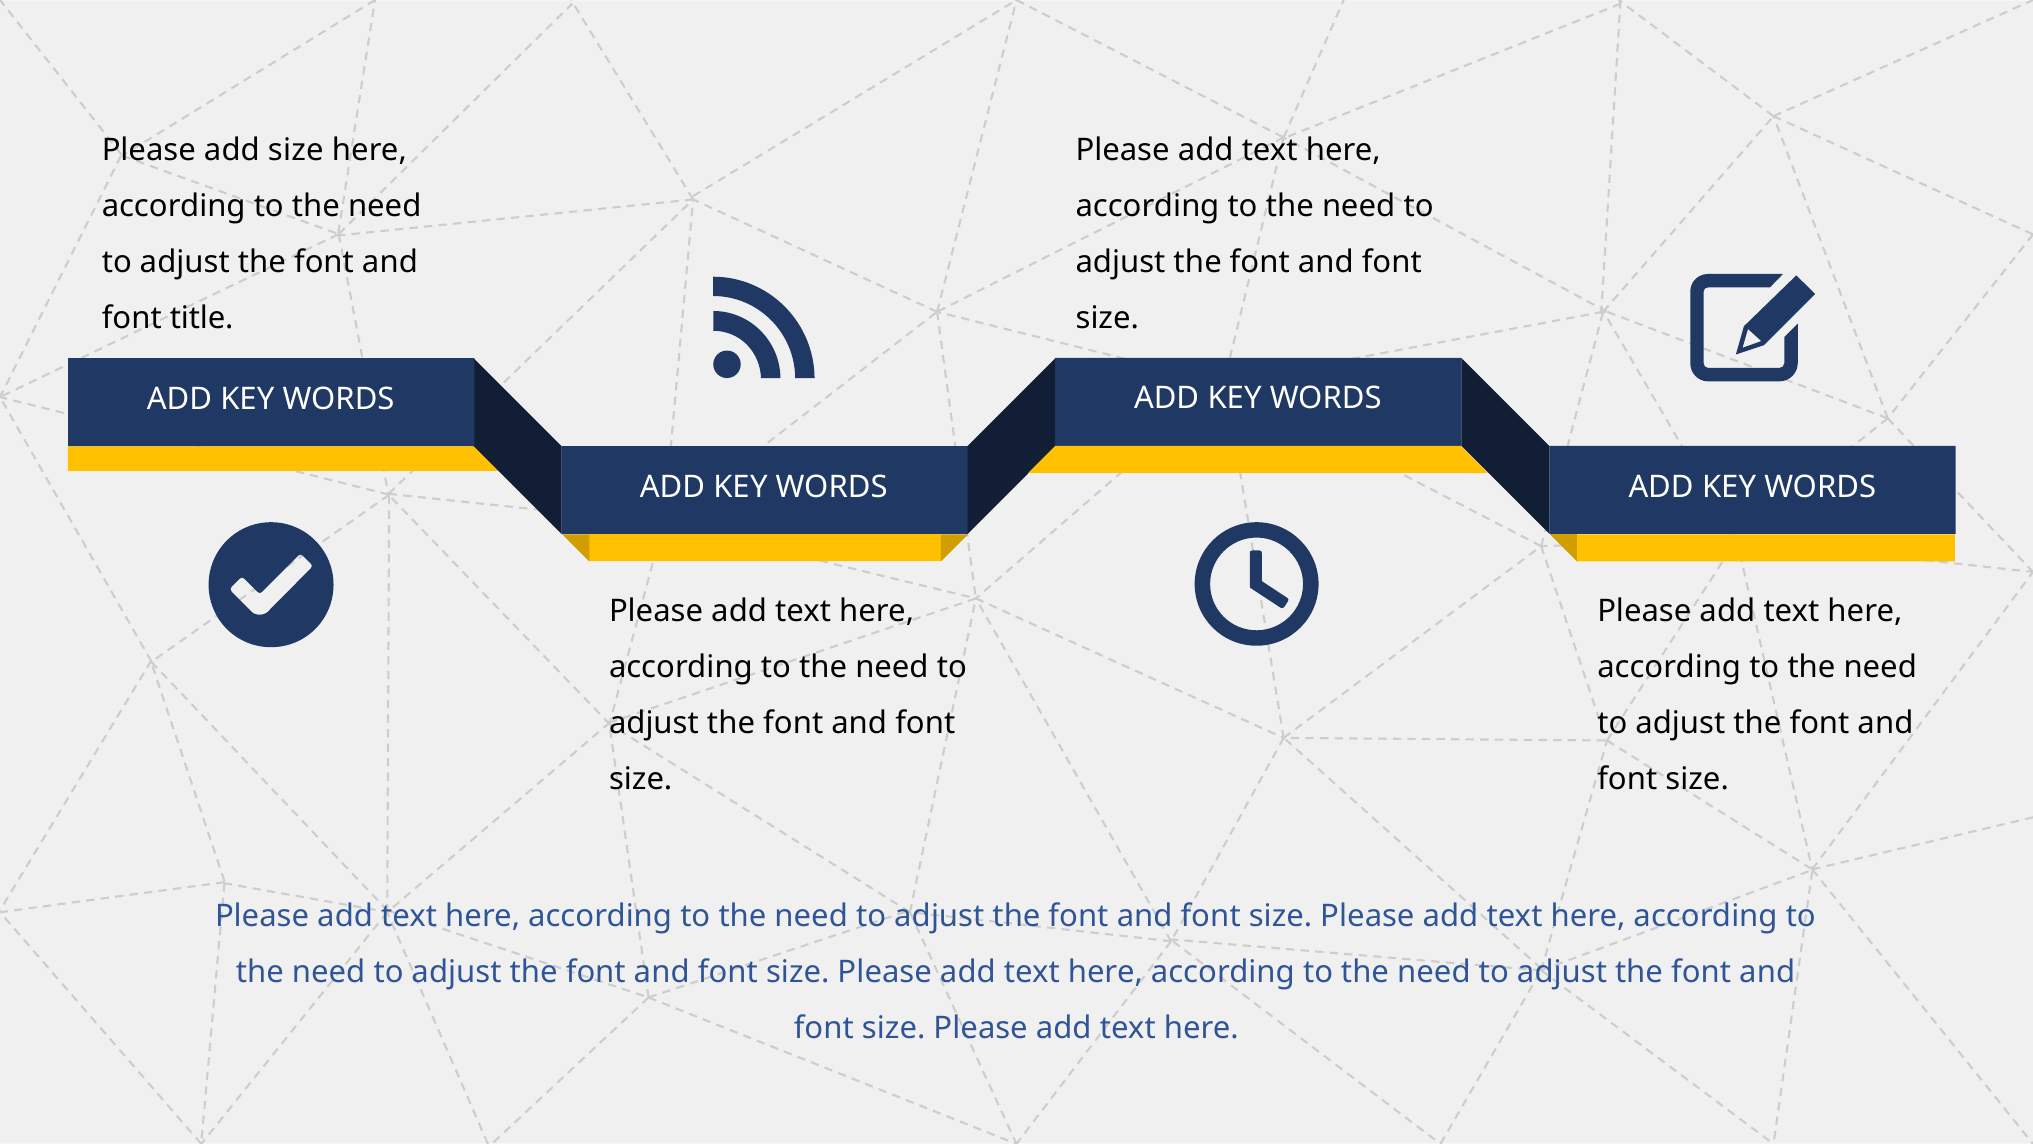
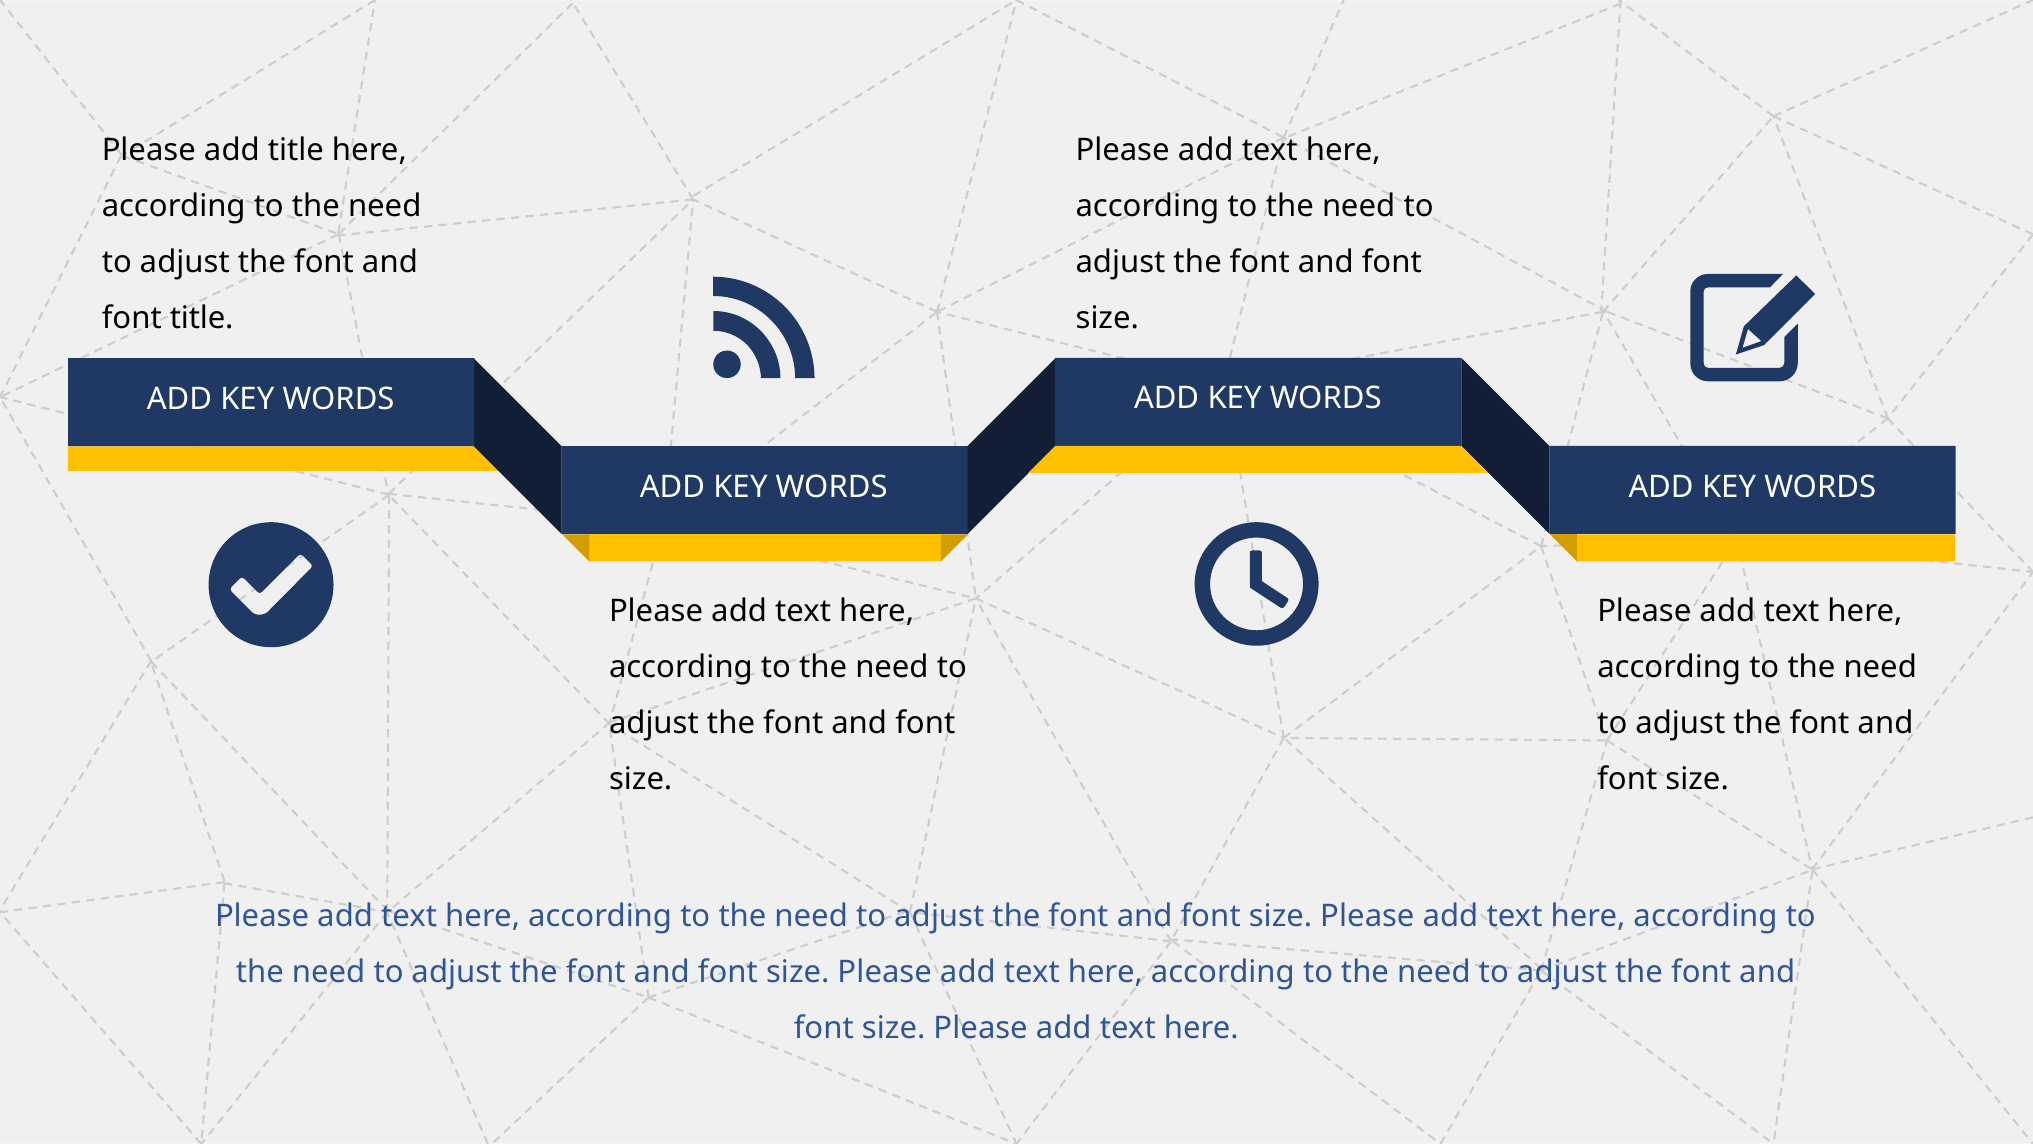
add size: size -> title
